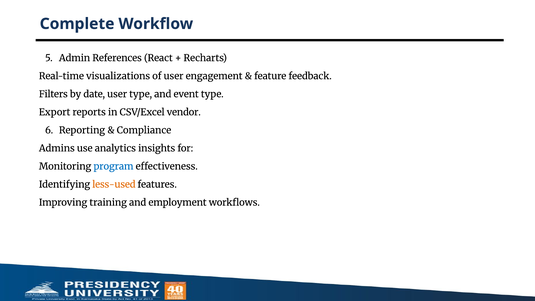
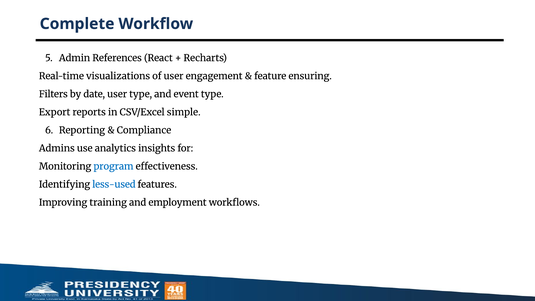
feedback: feedback -> ensuring
vendor: vendor -> simple
less-used colour: orange -> blue
